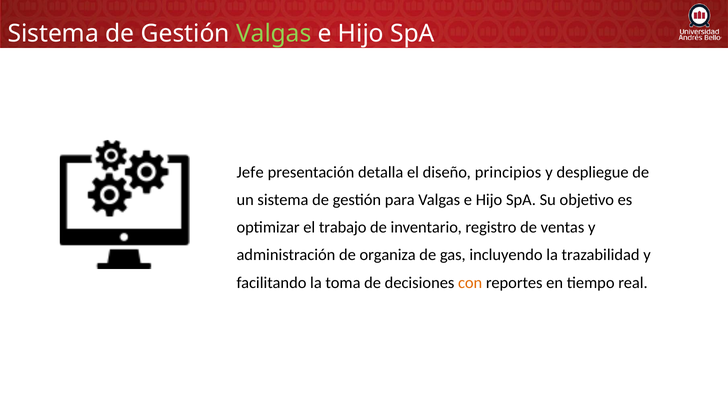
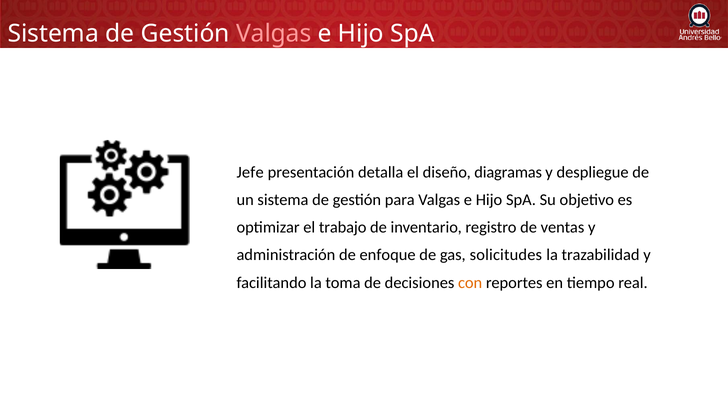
Valgas at (274, 34) colour: light green -> pink
principios: principios -> diagramas
organiza: organiza -> enfoque
incluyendo: incluyendo -> solicitudes
